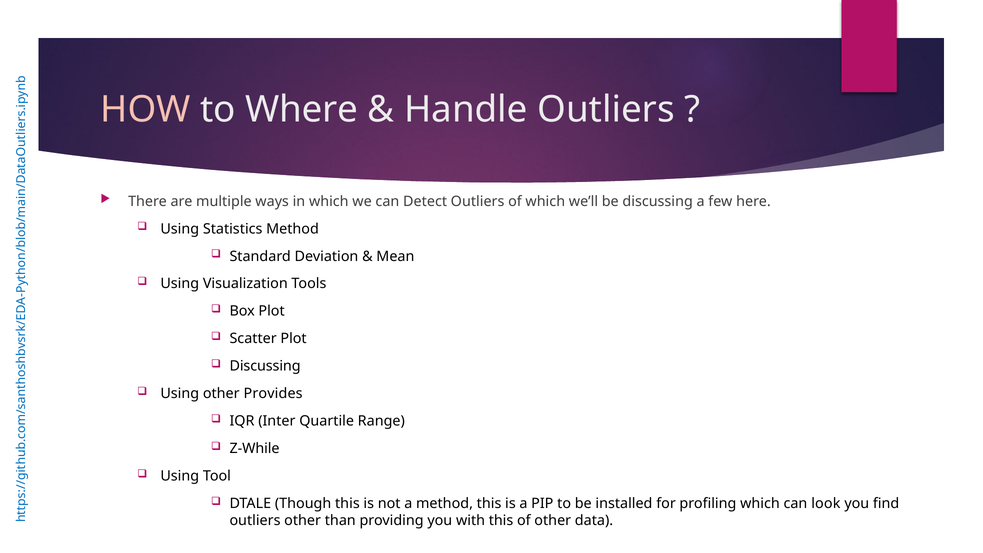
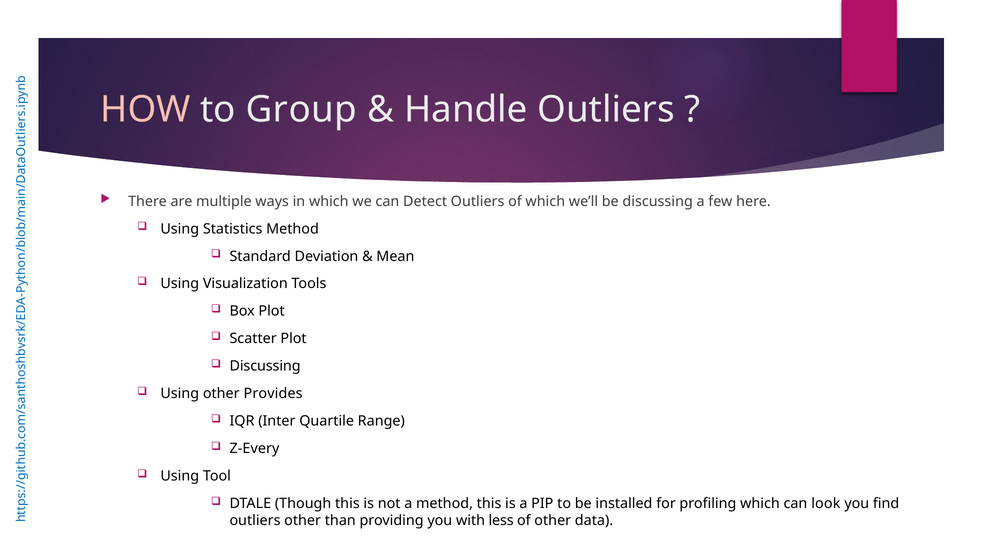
Where: Where -> Group
Z-While: Z-While -> Z-Every
with this: this -> less
